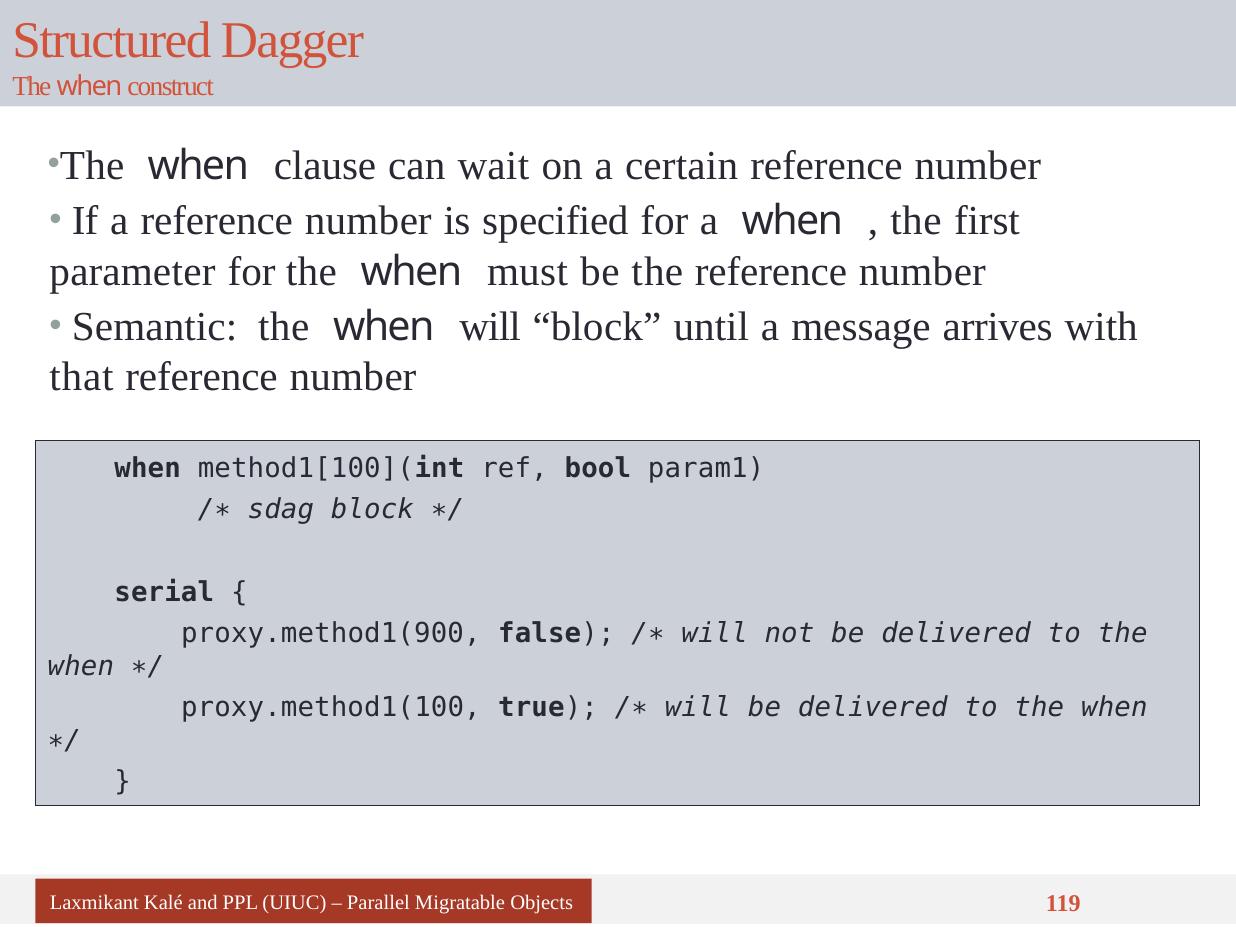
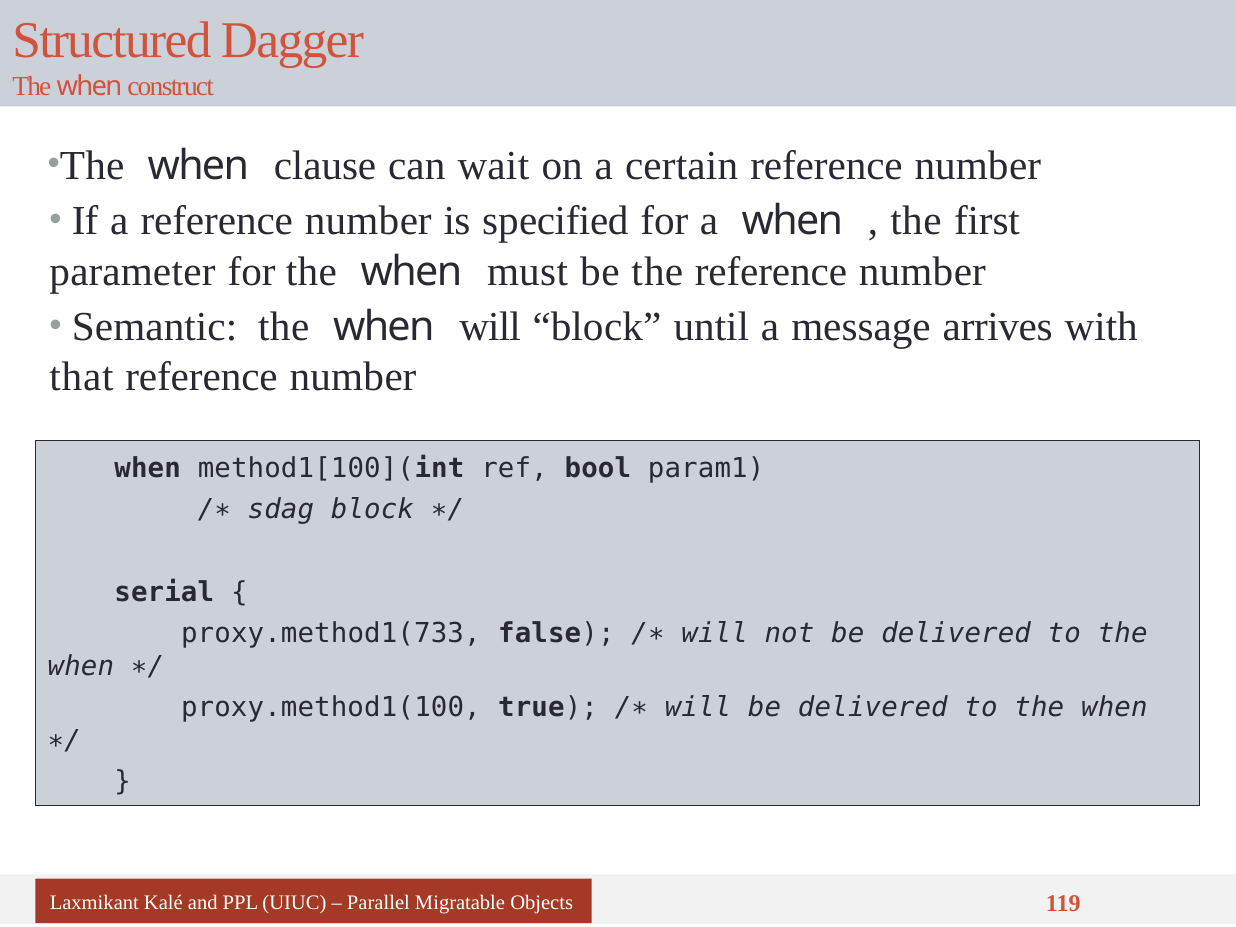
proxy.method1(900: proxy.method1(900 -> proxy.method1(733
